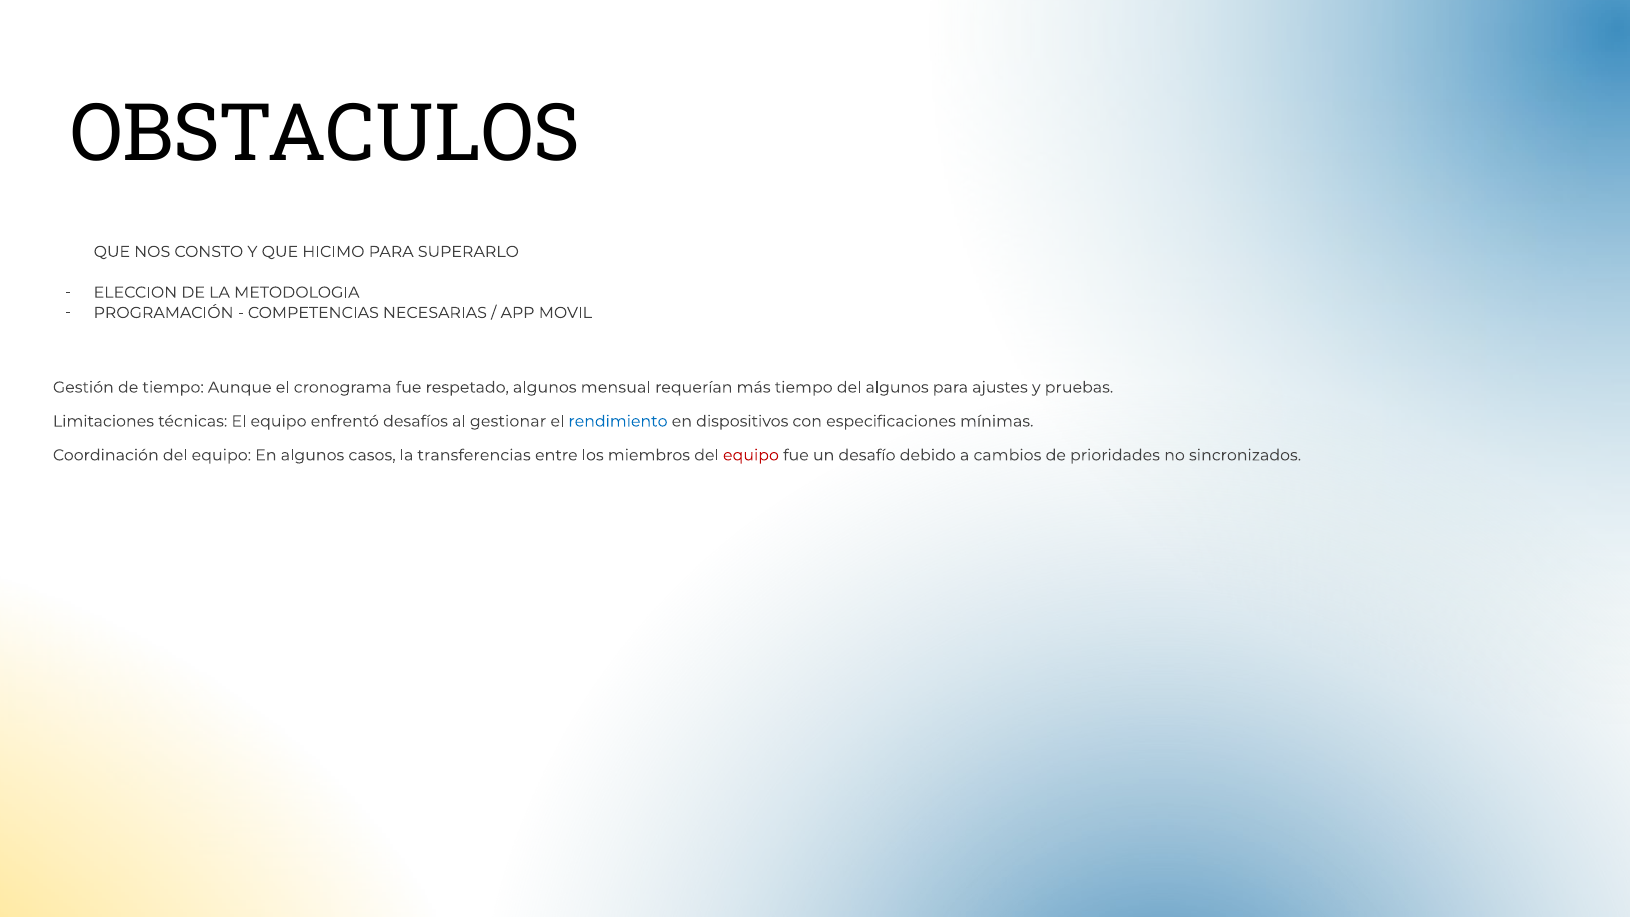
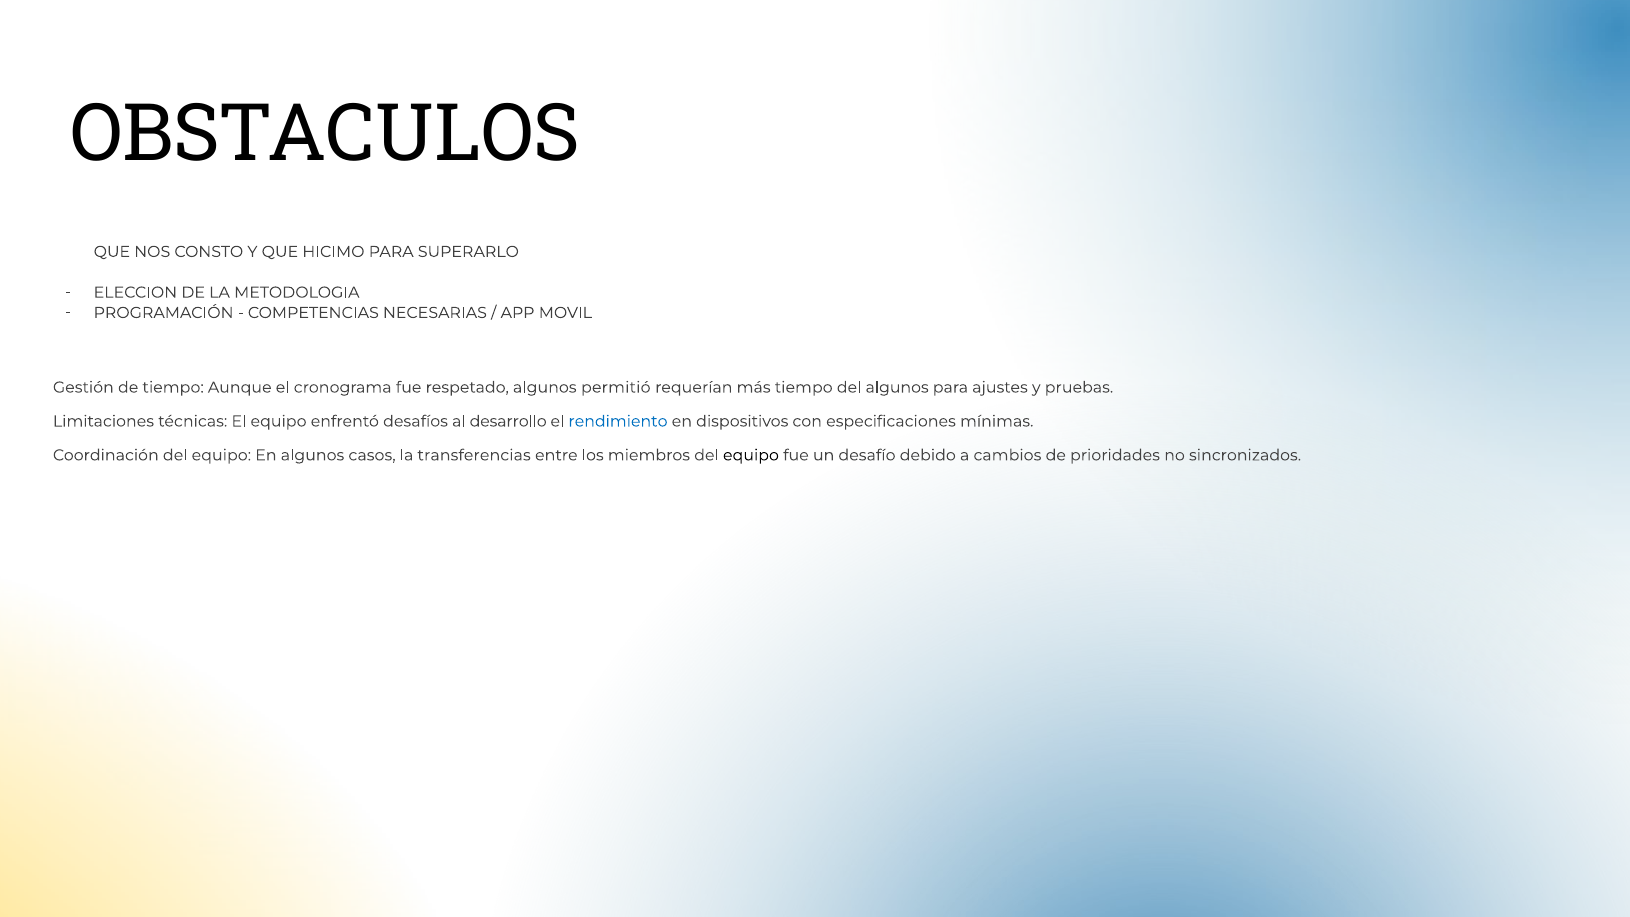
mensual: mensual -> permitió
gestionar: gestionar -> desarrollo
equipo at (751, 455) colour: red -> black
